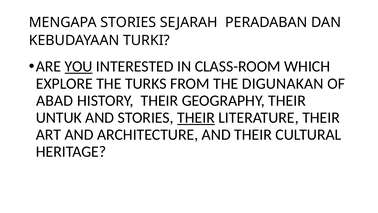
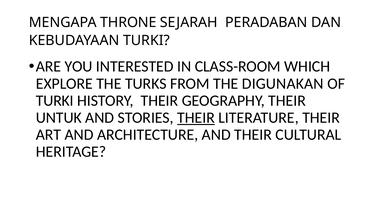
MENGAPA STORIES: STORIES -> THRONE
YOU underline: present -> none
ABAD at (55, 100): ABAD -> TURKI
